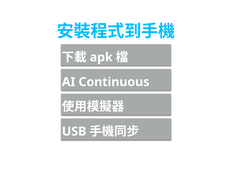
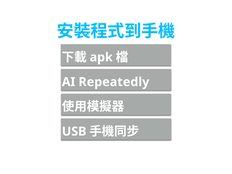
Continuous: Continuous -> Repeatedly
